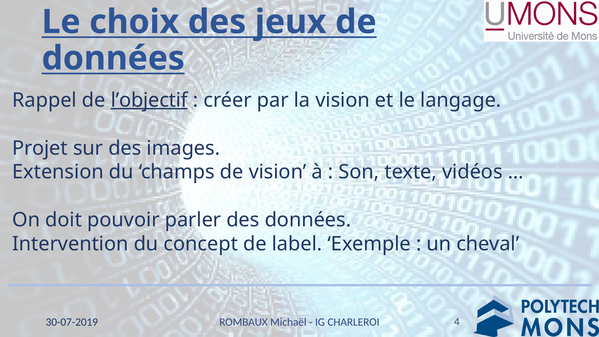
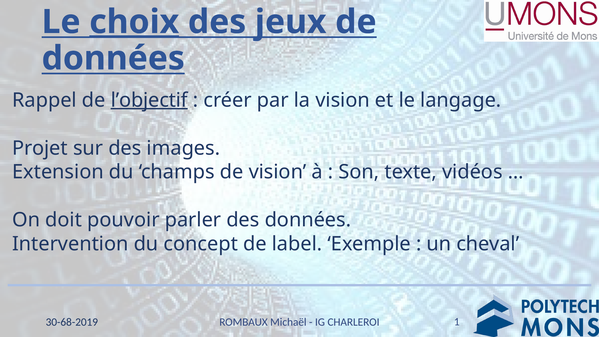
choix underline: none -> present
4: 4 -> 1
30-07-2019: 30-07-2019 -> 30-68-2019
